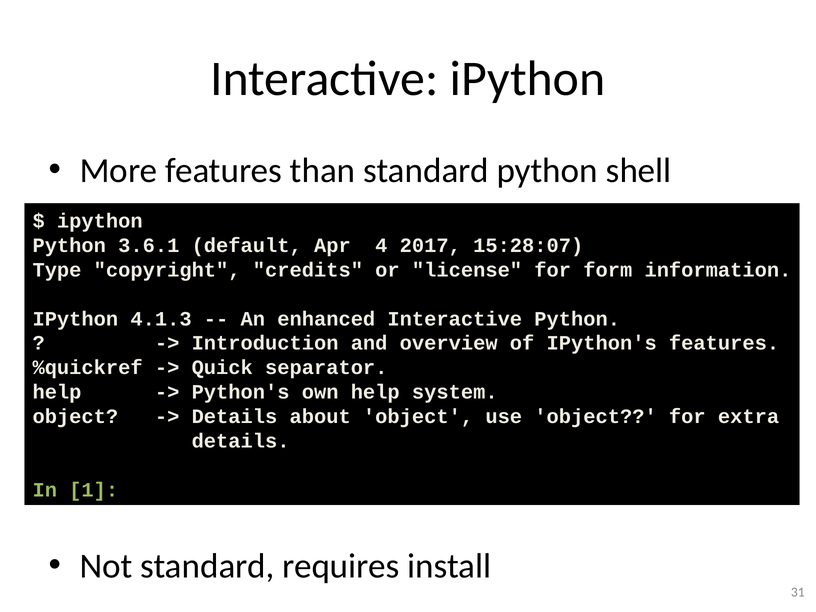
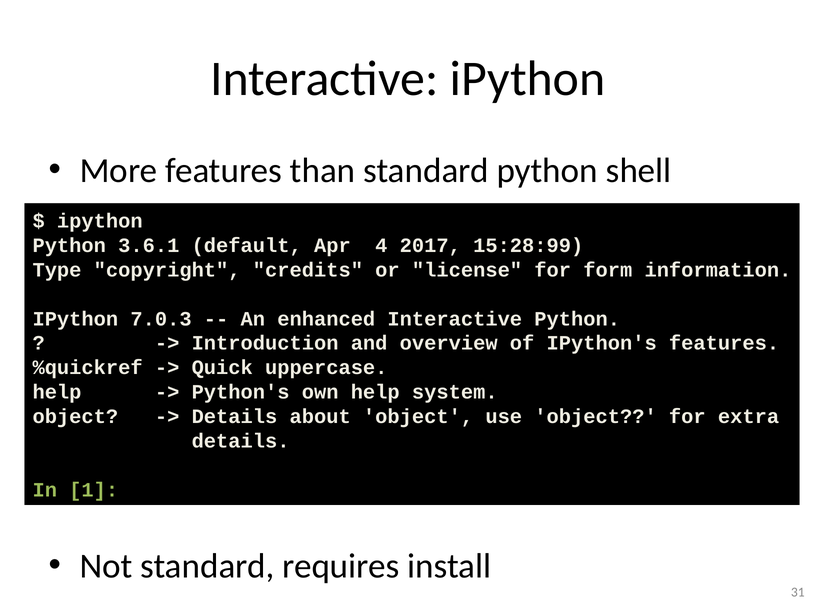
15:28:07: 15:28:07 -> 15:28:99
4.1.3: 4.1.3 -> 7.0.3
separator: separator -> uppercase
